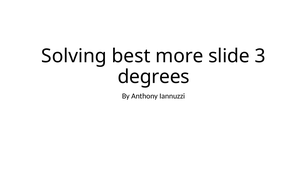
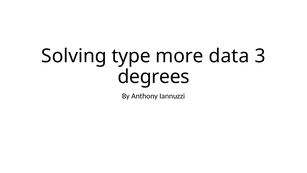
best: best -> type
slide: slide -> data
